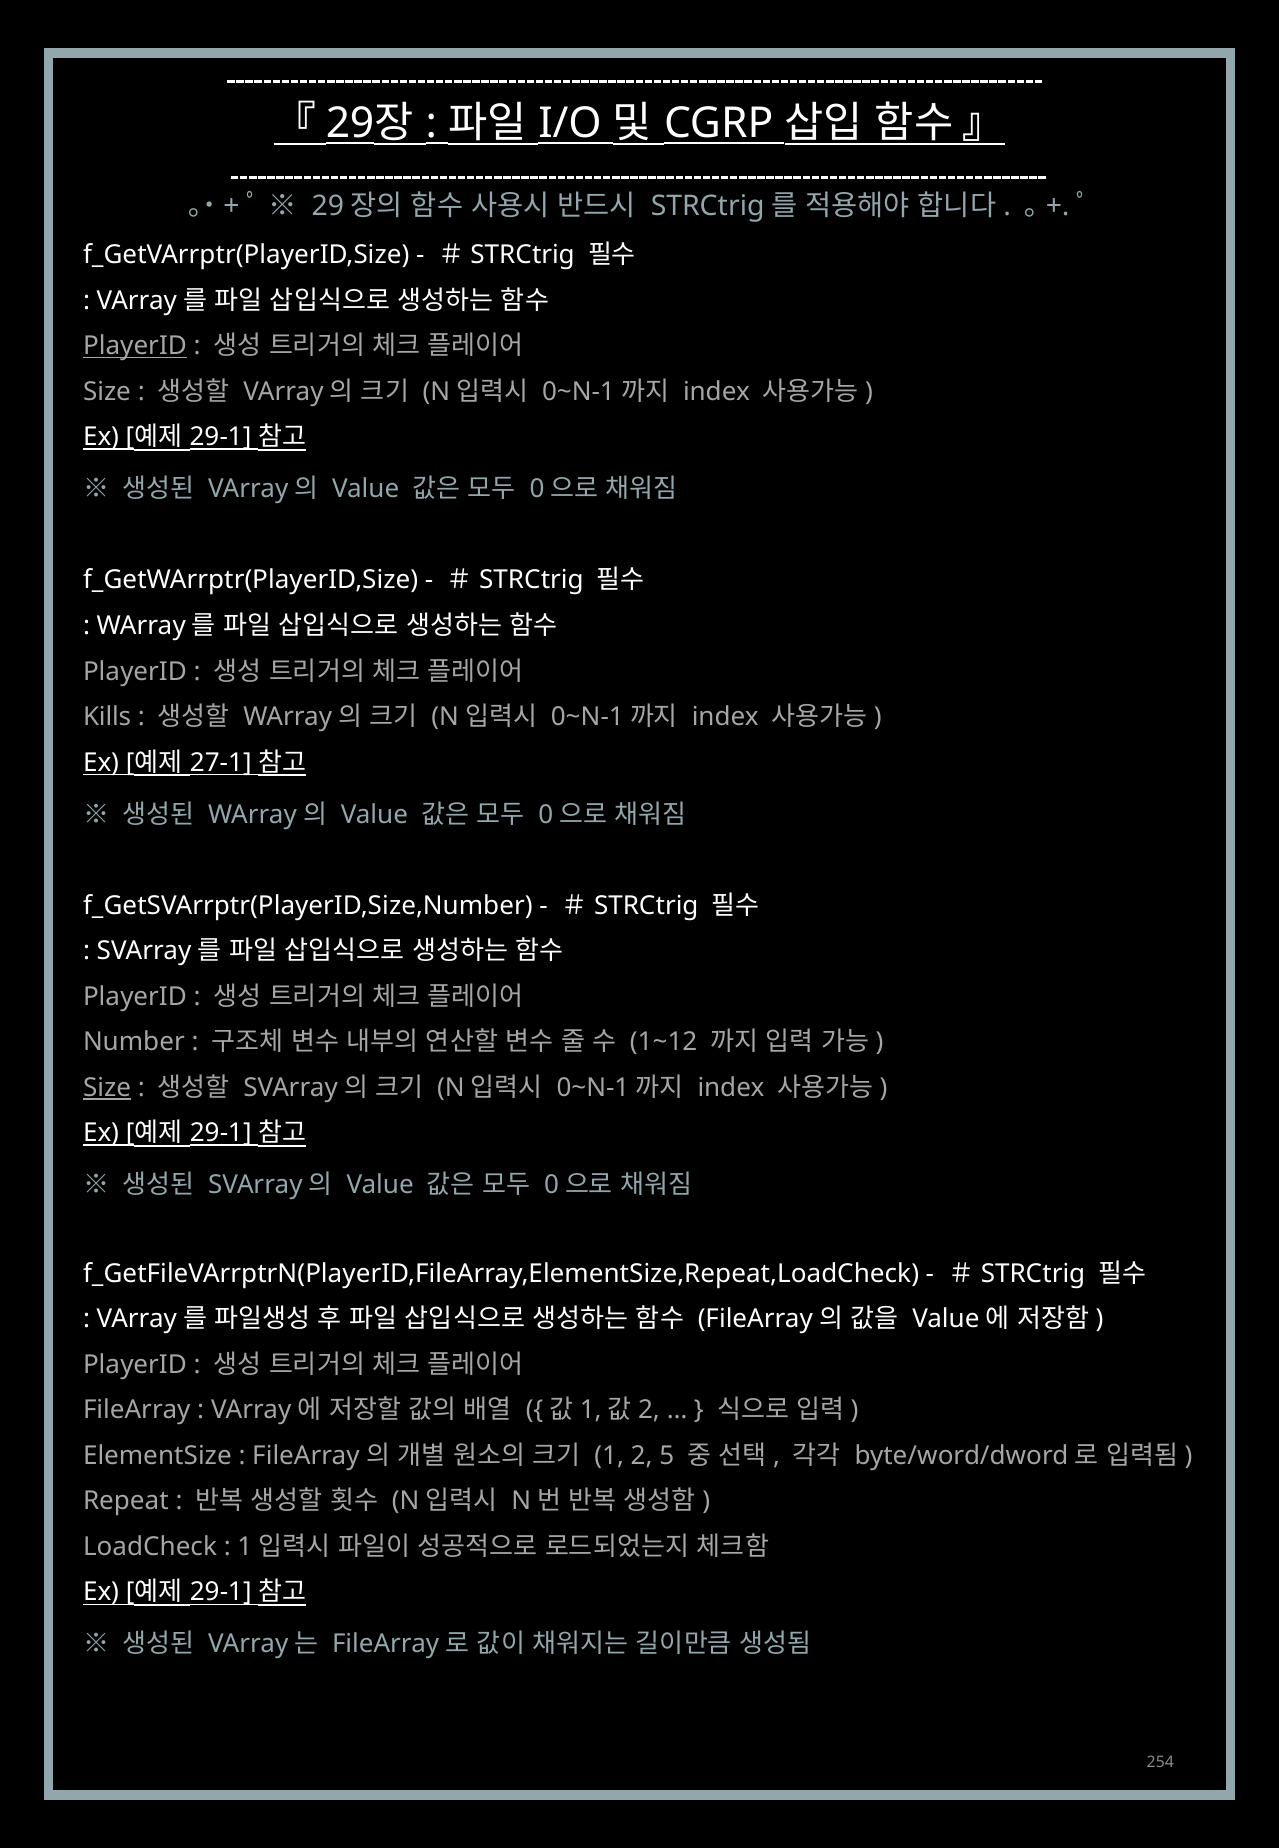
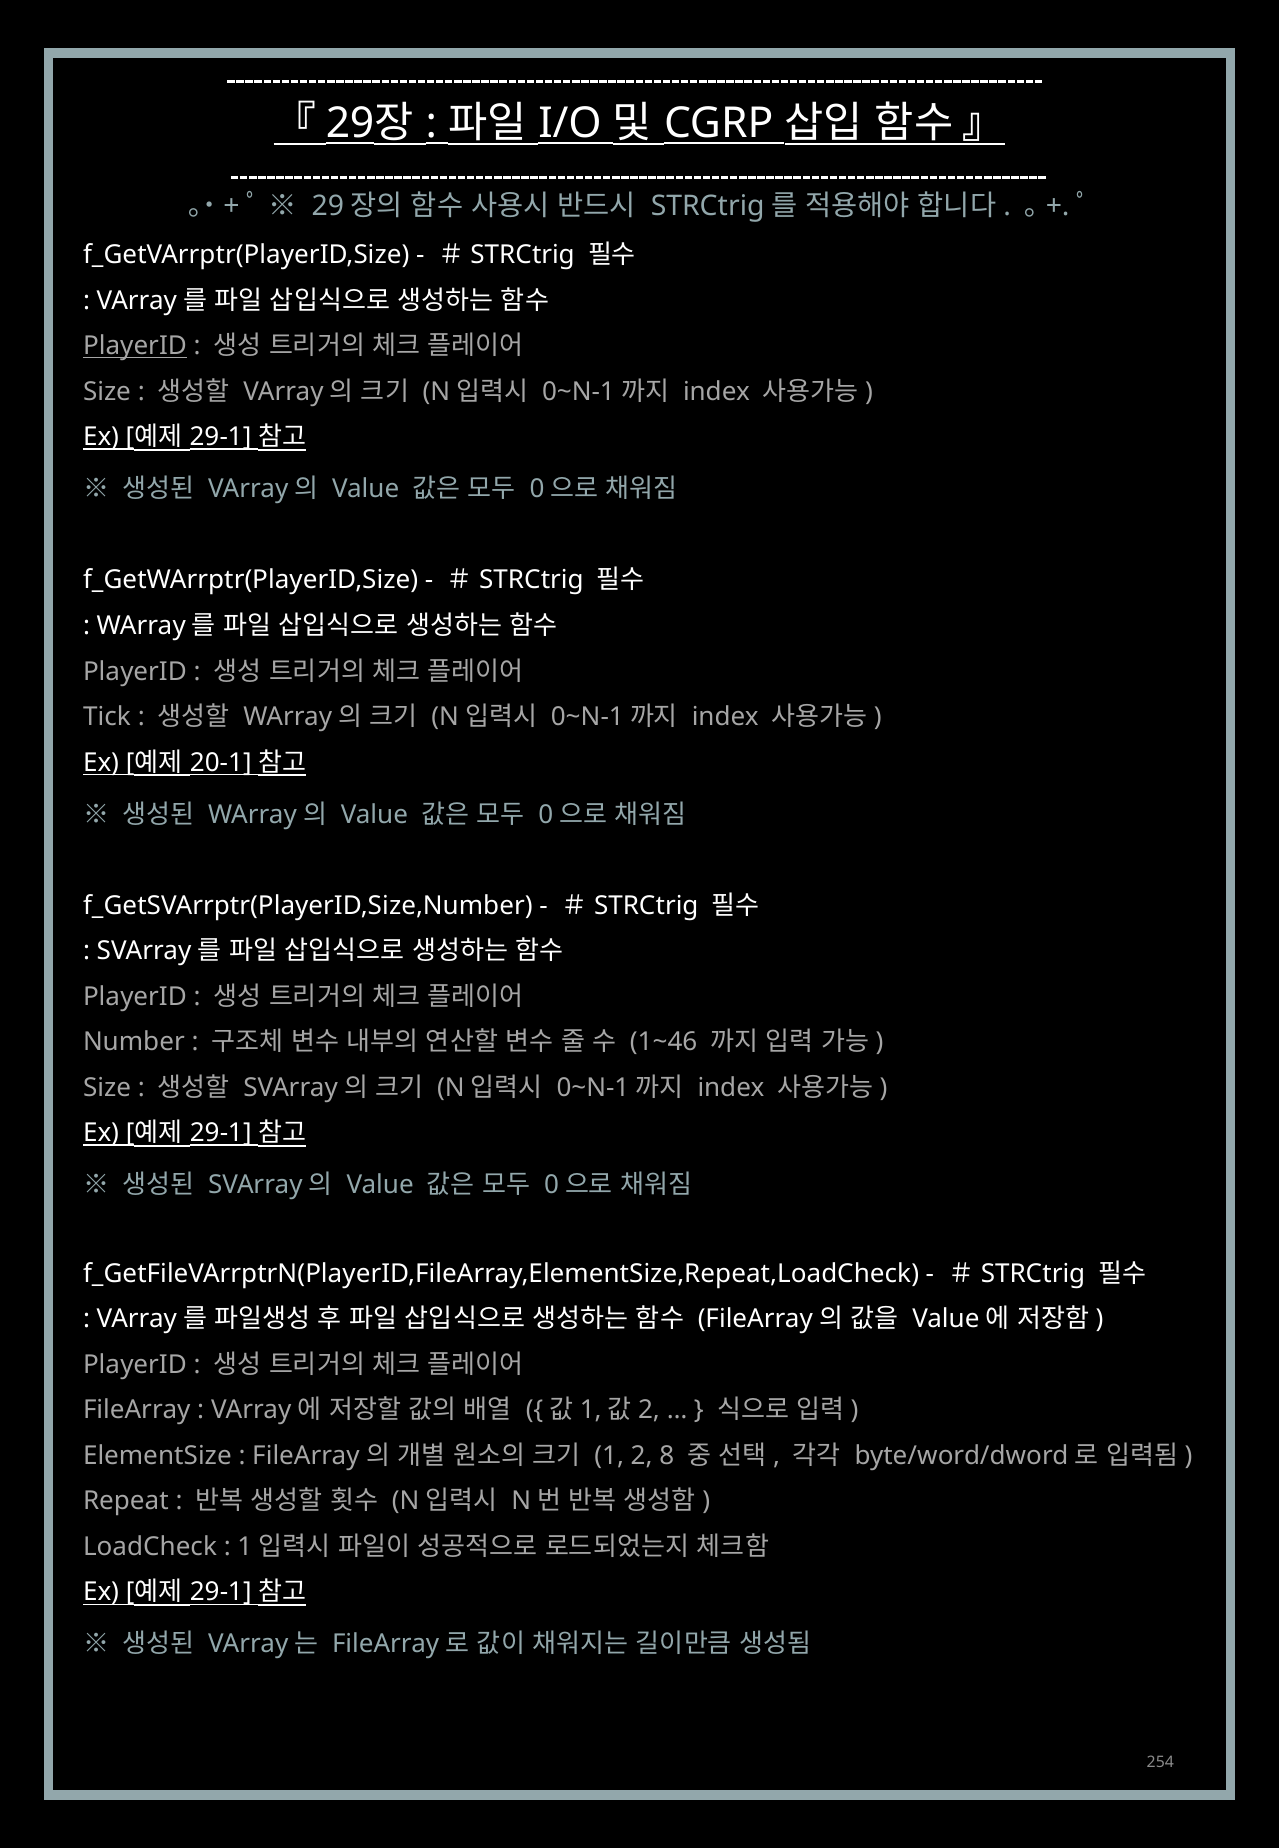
Kills: Kills -> Tick
27-1: 27-1 -> 20-1
1~12: 1~12 -> 1~46
Size at (107, 1087) underline: present -> none
5: 5 -> 8
